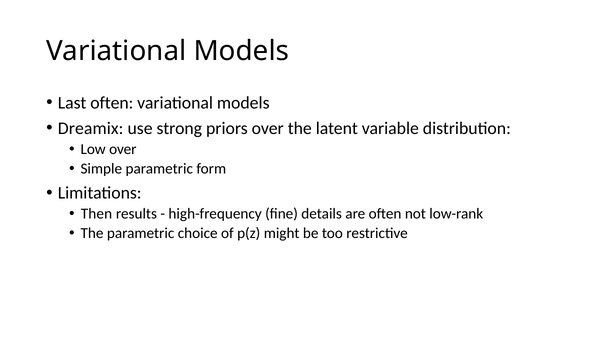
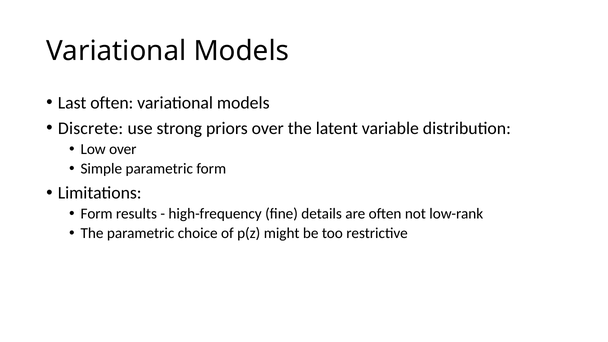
Dreamix: Dreamix -> Discrete
Then at (96, 214): Then -> Form
